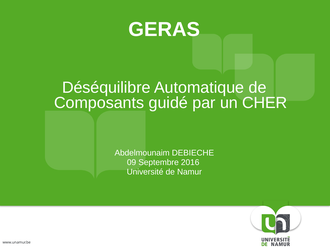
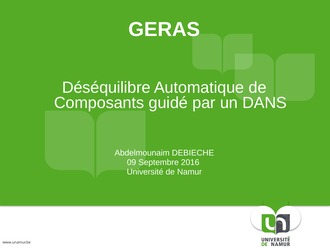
CHER: CHER -> DANS
